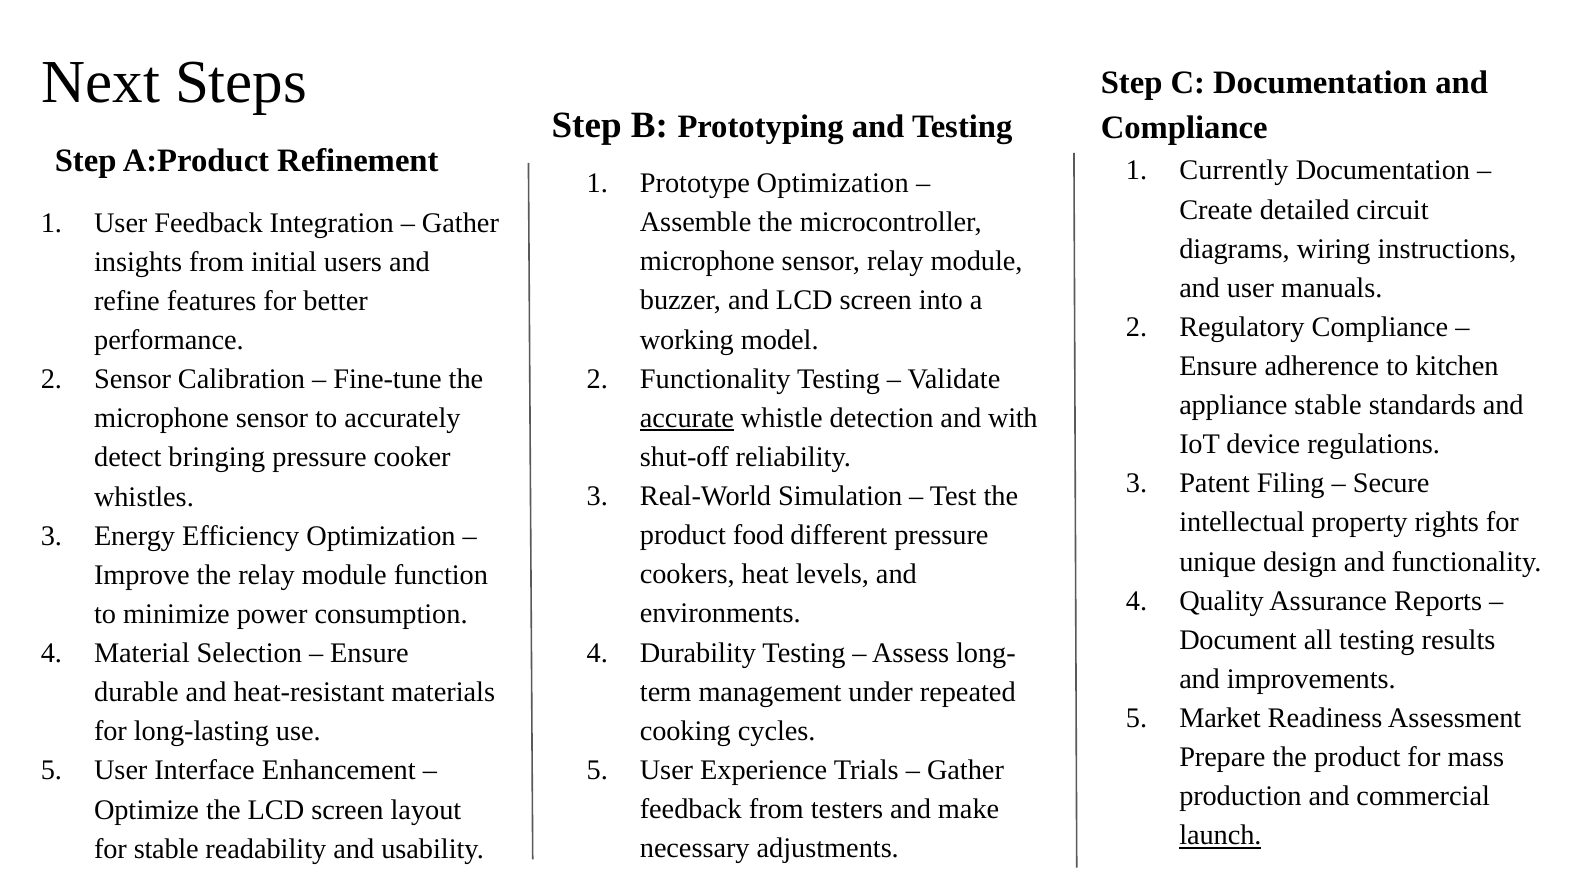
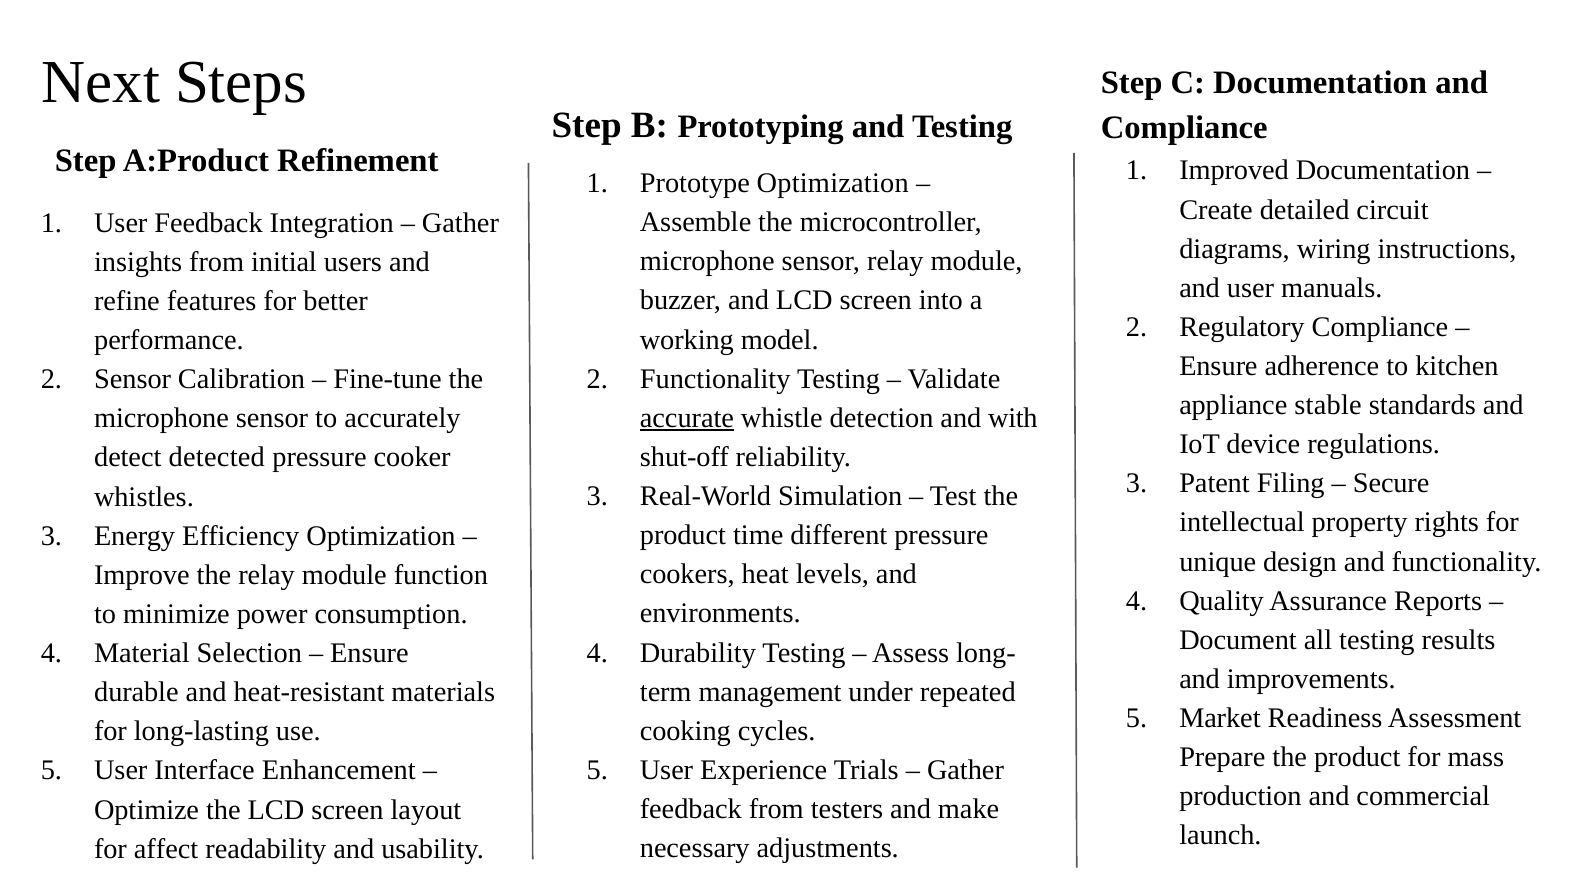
Currently: Currently -> Improved
bringing: bringing -> detected
food: food -> time
launch underline: present -> none
for stable: stable -> affect
